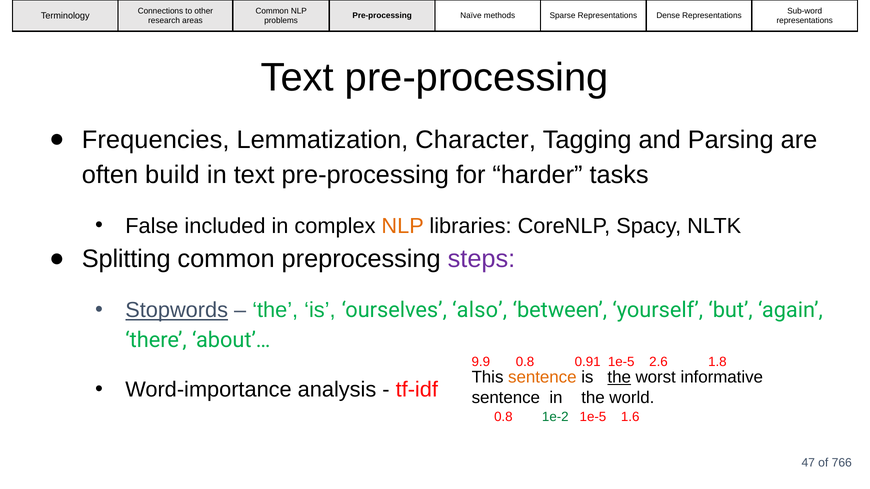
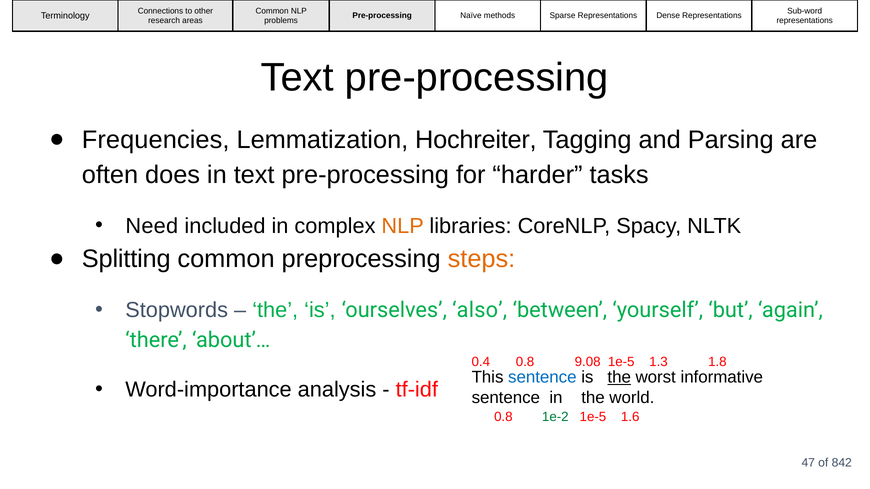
Character: Character -> Hochreiter
build: build -> does
False: False -> Need
steps colour: purple -> orange
Stopwords underline: present -> none
9.9: 9.9 -> 0.4
0.91: 0.91 -> 9.08
2.6: 2.6 -> 1.3
sentence at (542, 378) colour: orange -> blue
766: 766 -> 842
